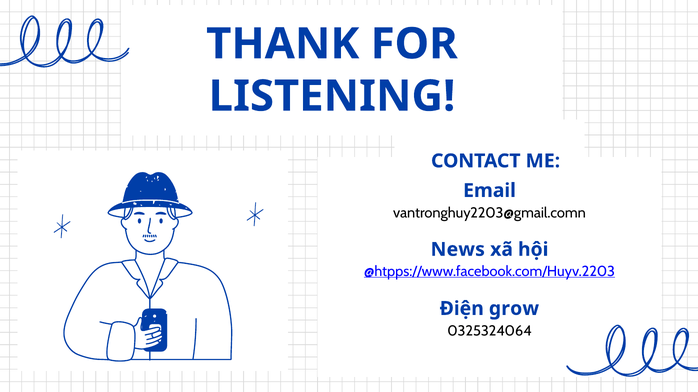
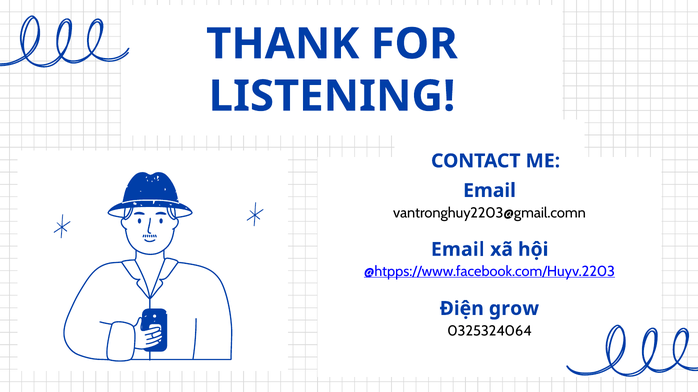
News at (458, 250): News -> Email
